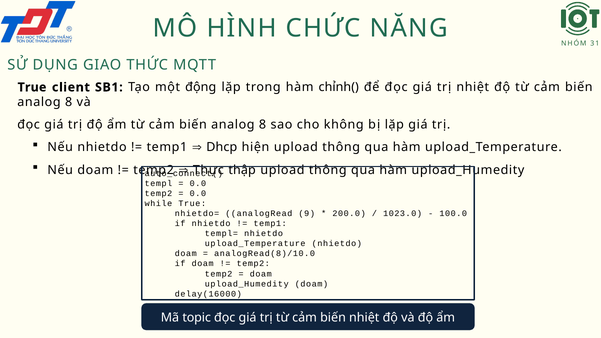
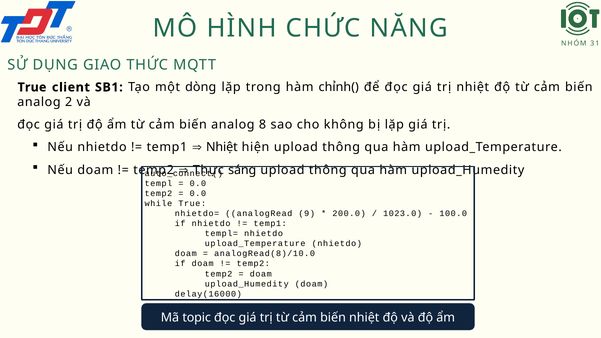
động: động -> dòng
8 at (69, 102): 8 -> 2
Dhcp at (222, 147): Dhcp -> Nhiệt
thập: thập -> sáng
